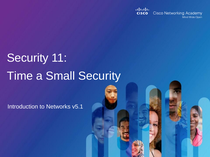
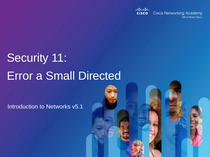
Time: Time -> Error
Small Security: Security -> Directed
